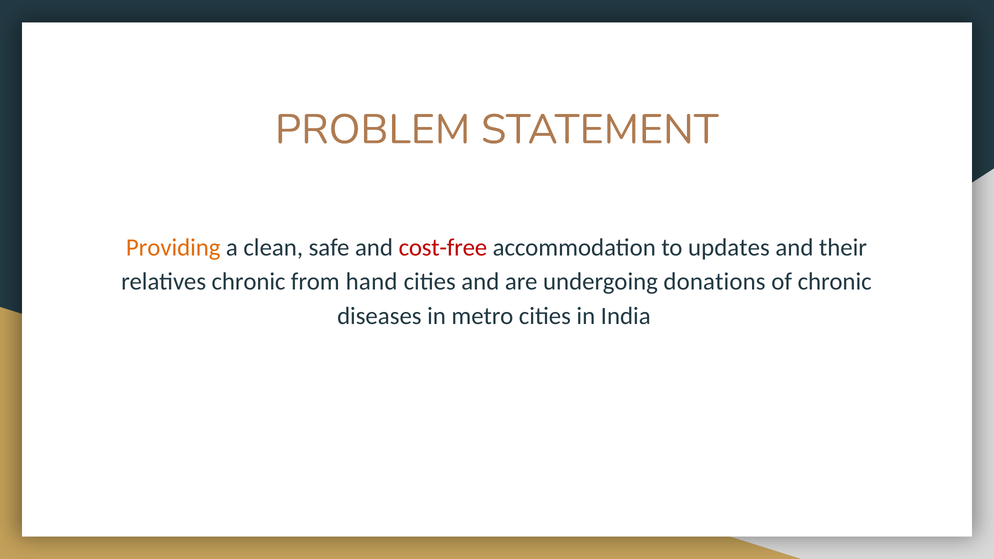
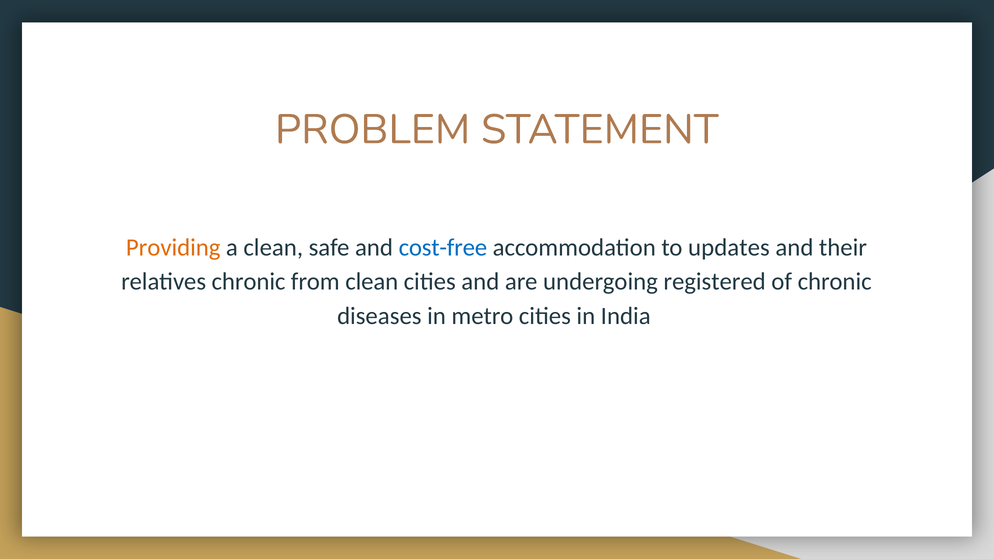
cost-free colour: red -> blue
from hand: hand -> clean
donations: donations -> registered
